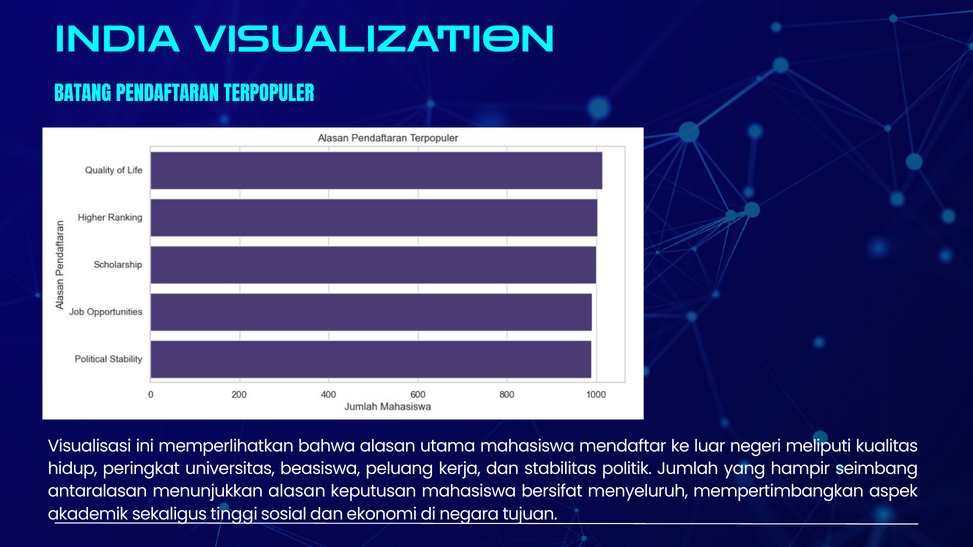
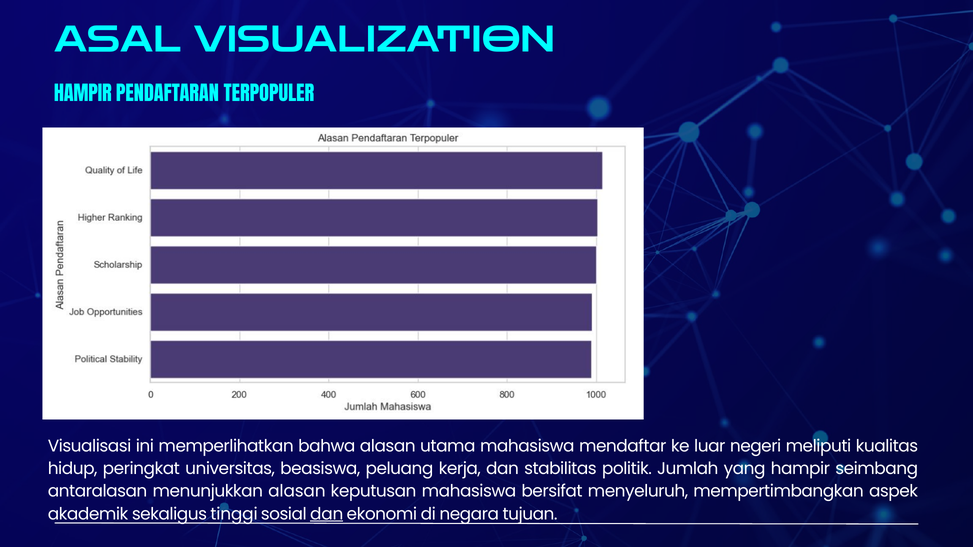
INDIA: INDIA -> ASAL
BATANG at (83, 95): BATANG -> HAMPIR
dan at (327, 514) underline: none -> present
